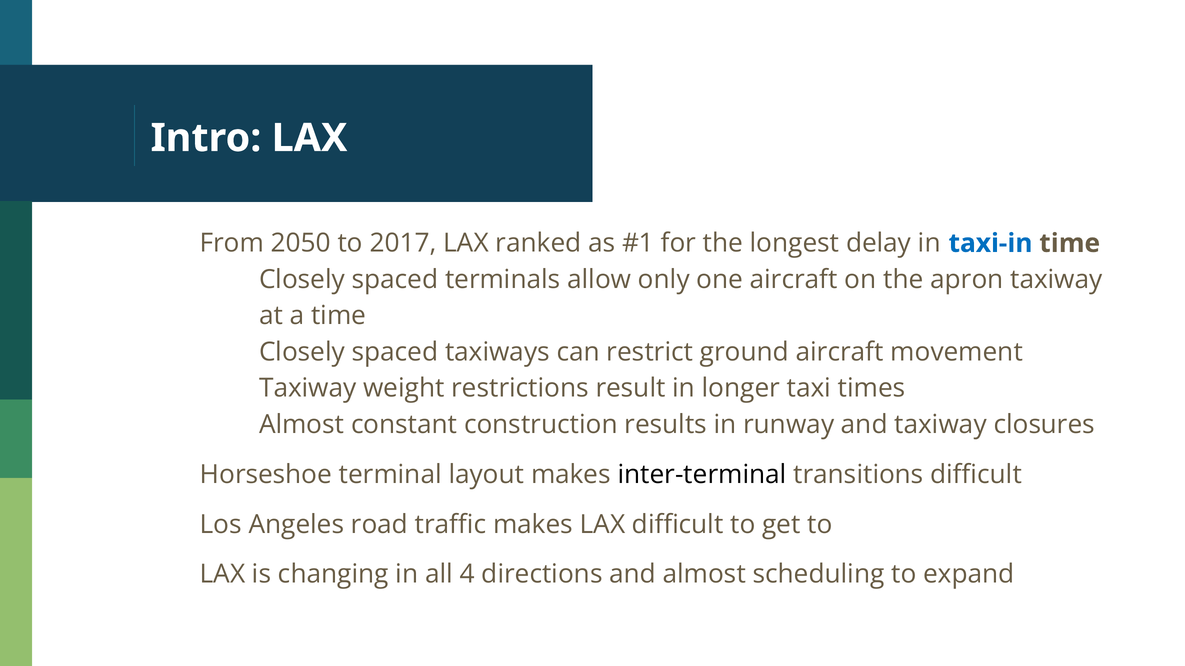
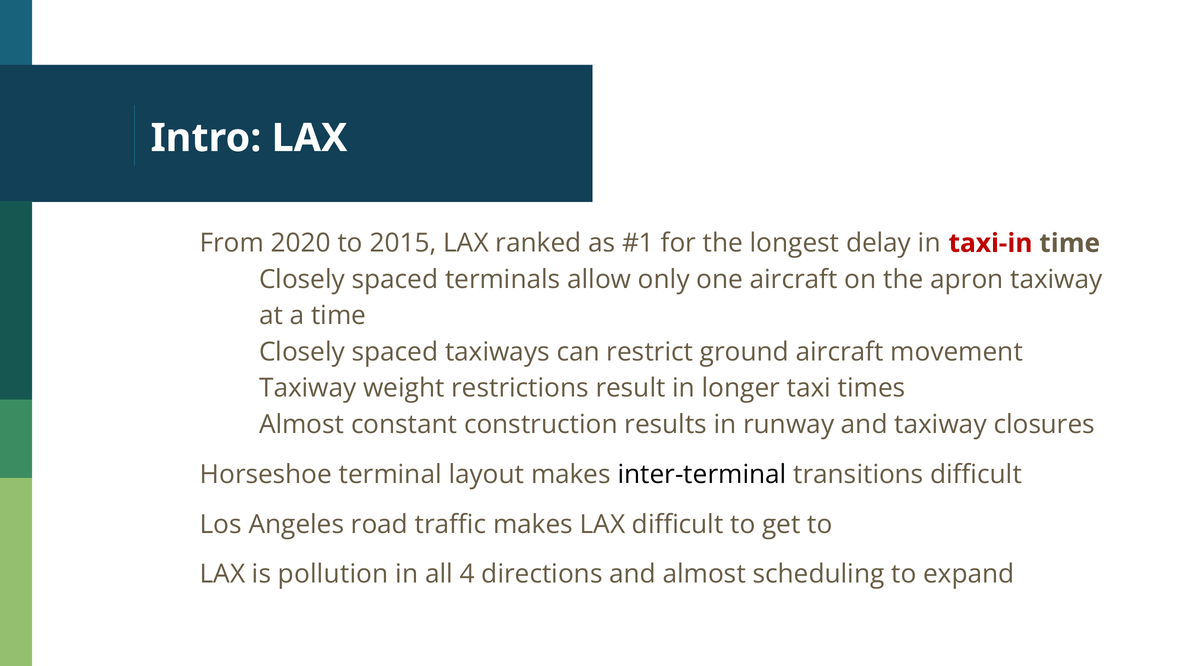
2050: 2050 -> 2020
2017: 2017 -> 2015
taxi-in colour: blue -> red
changing: changing -> pollution
